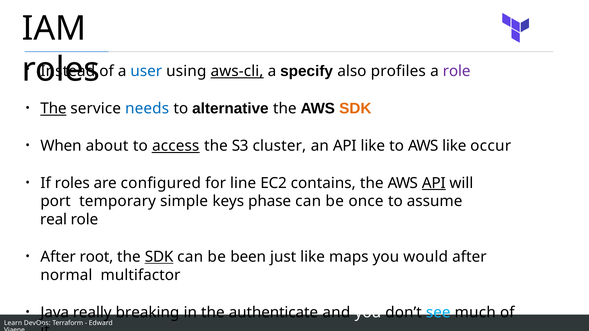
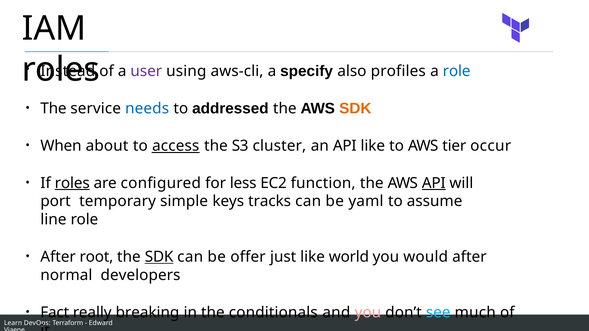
user colour: blue -> purple
aws-cli underline: present -> none
role at (457, 71) colour: purple -> blue
The at (53, 109) underline: present -> none
alternative: alternative -> addressed
AWS like: like -> tier
roles at (72, 183) underline: none -> present
line: line -> less
contains: contains -> function
phase: phase -> tracks
once: once -> yaml
real: real -> line
been: been -> offer
maps: maps -> world
multifactor: multifactor -> developers
Java: Java -> Fact
authenticate: authenticate -> conditionals
you at (368, 313) colour: white -> pink
